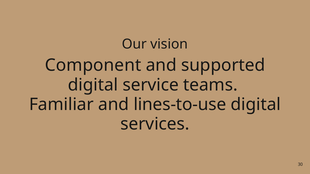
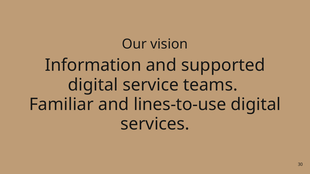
Component: Component -> Information
